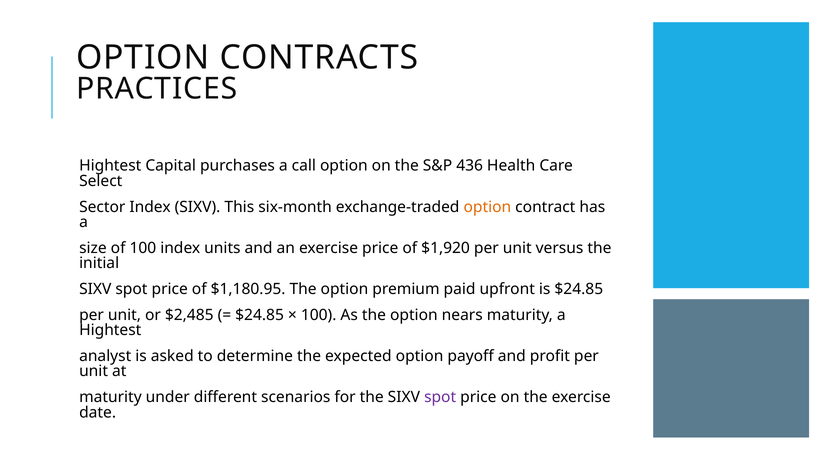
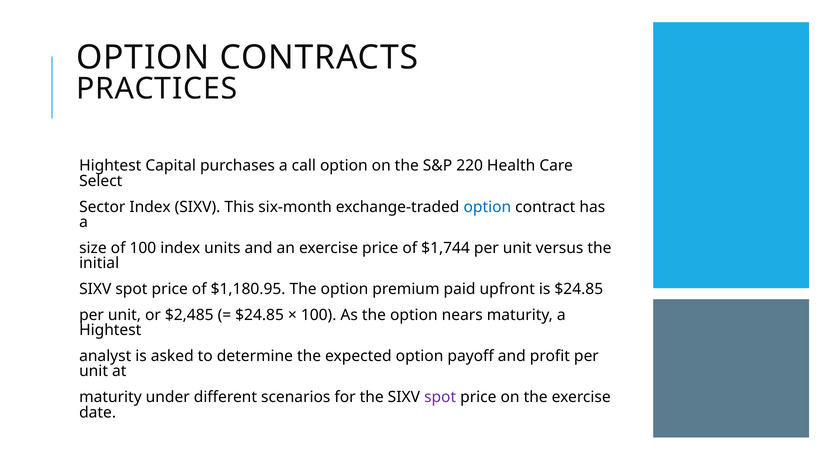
436: 436 -> 220
option at (487, 207) colour: orange -> blue
$1,920: $1,920 -> $1,744
